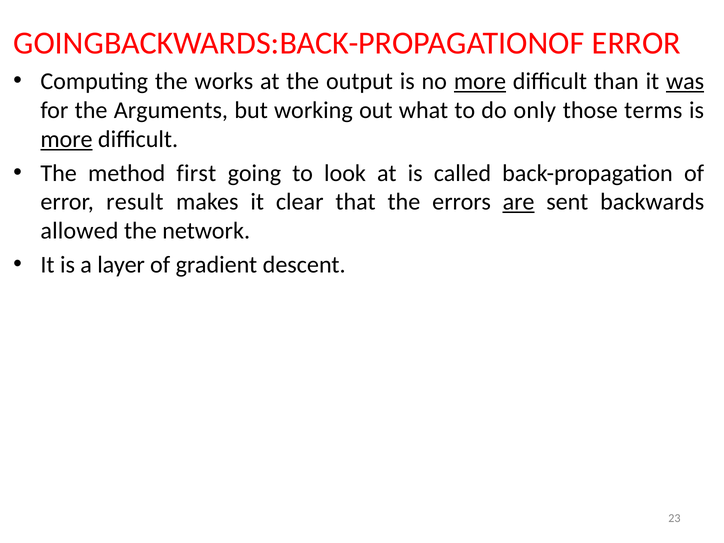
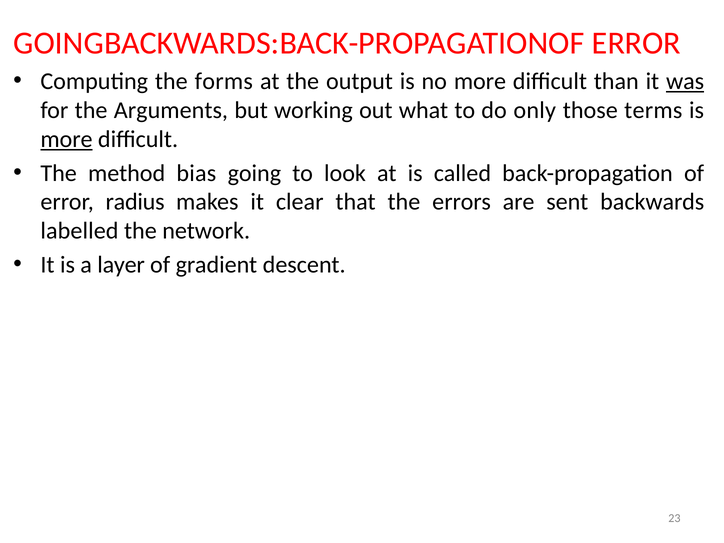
works: works -> forms
more at (480, 81) underline: present -> none
first: first -> bias
result: result -> radius
are underline: present -> none
allowed: allowed -> labelled
